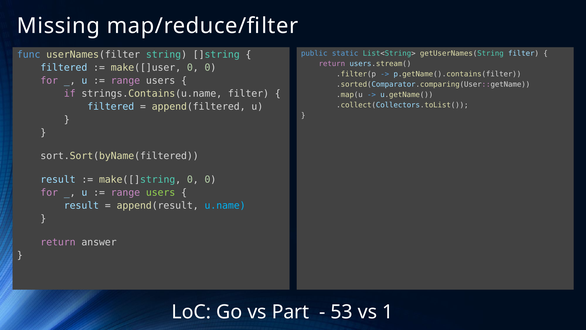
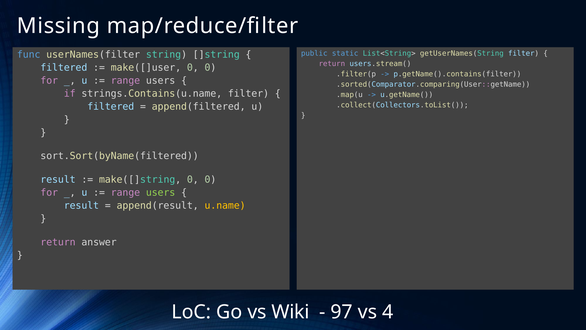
u.name colour: light blue -> yellow
Part: Part -> Wiki
53: 53 -> 97
1: 1 -> 4
